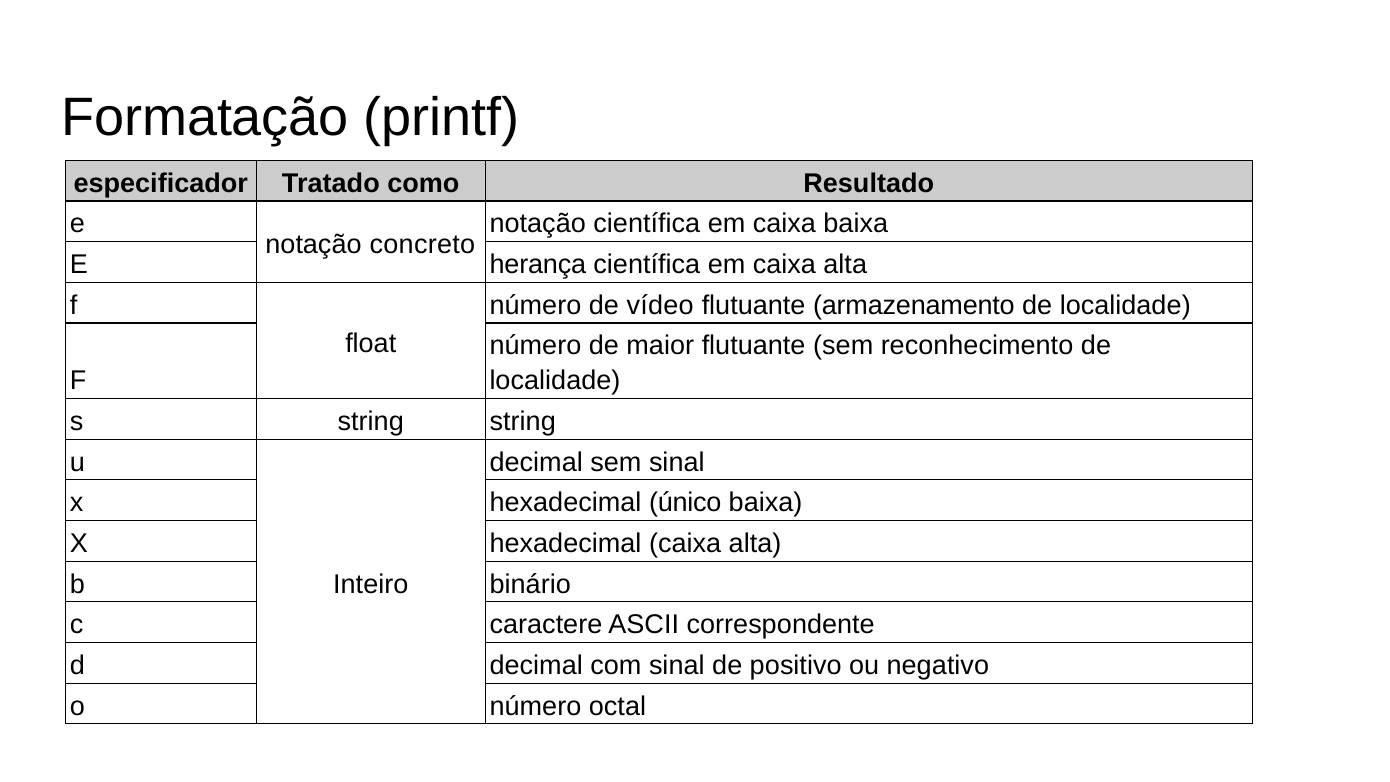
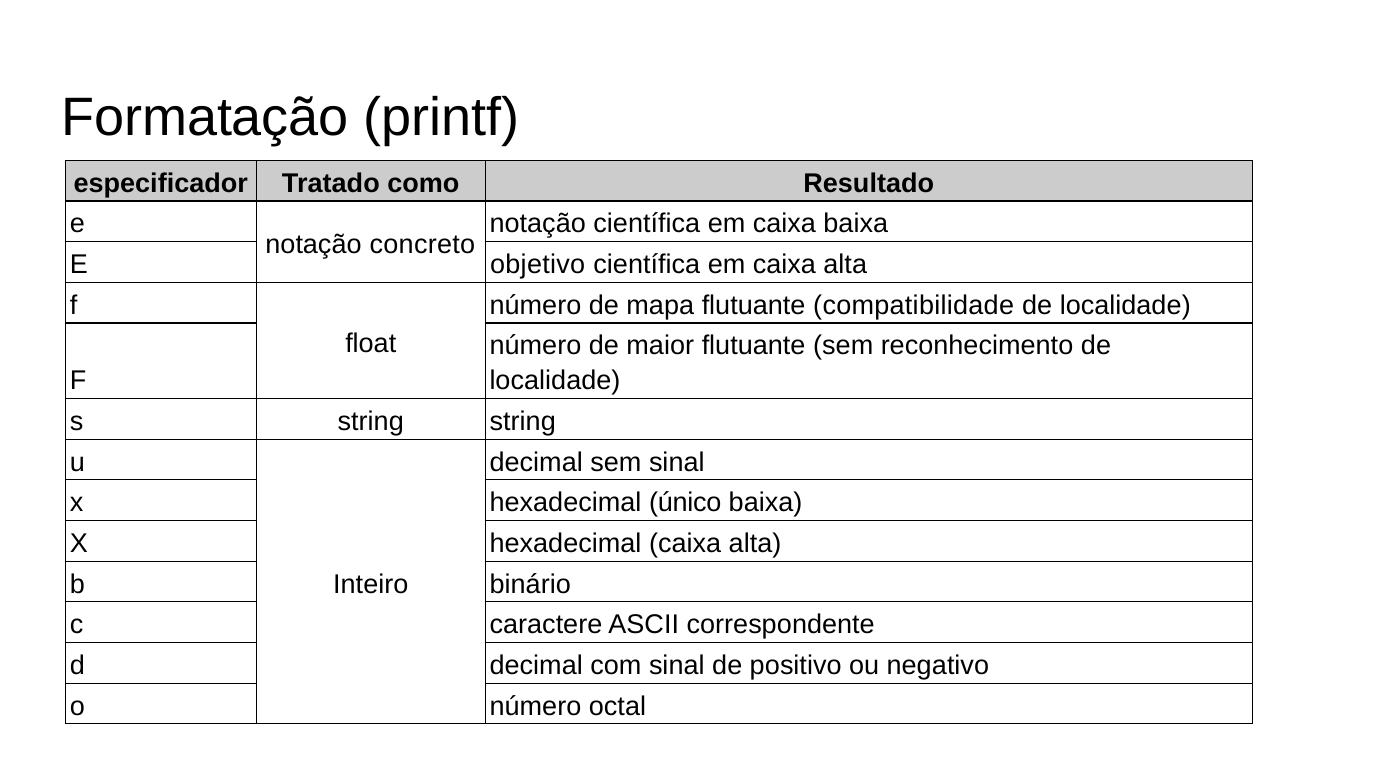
herança: herança -> objetivo
vídeo: vídeo -> mapa
armazenamento: armazenamento -> compatibilidade
